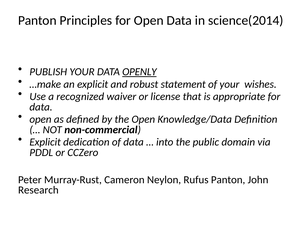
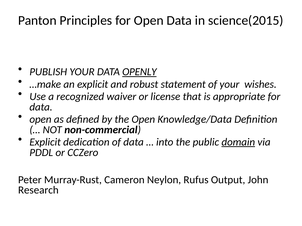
science(2014: science(2014 -> science(2015
domain underline: none -> present
Rufus Panton: Panton -> Output
